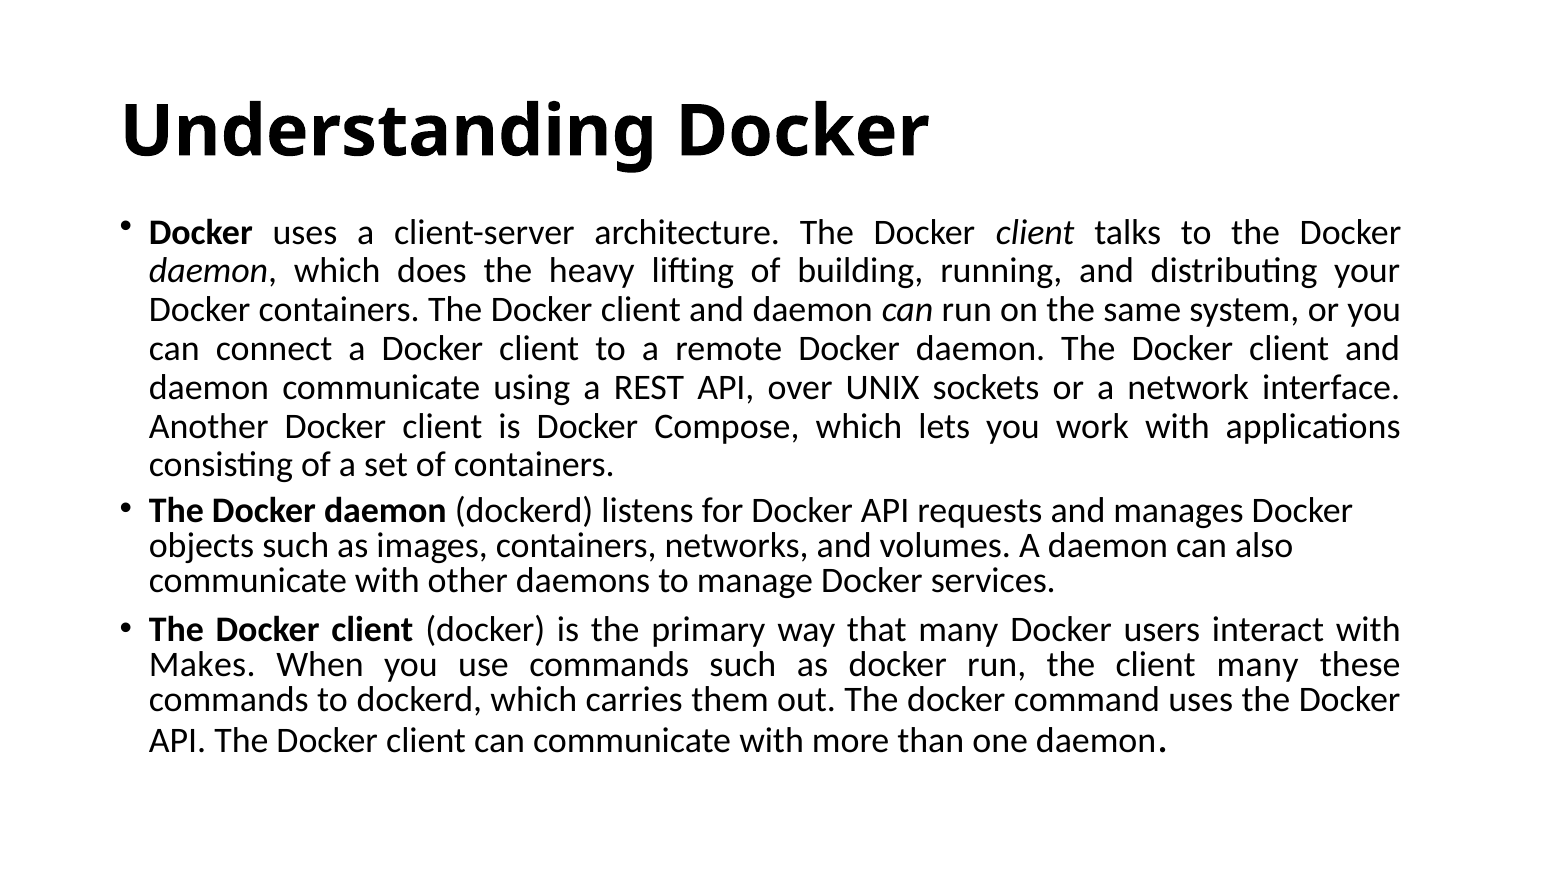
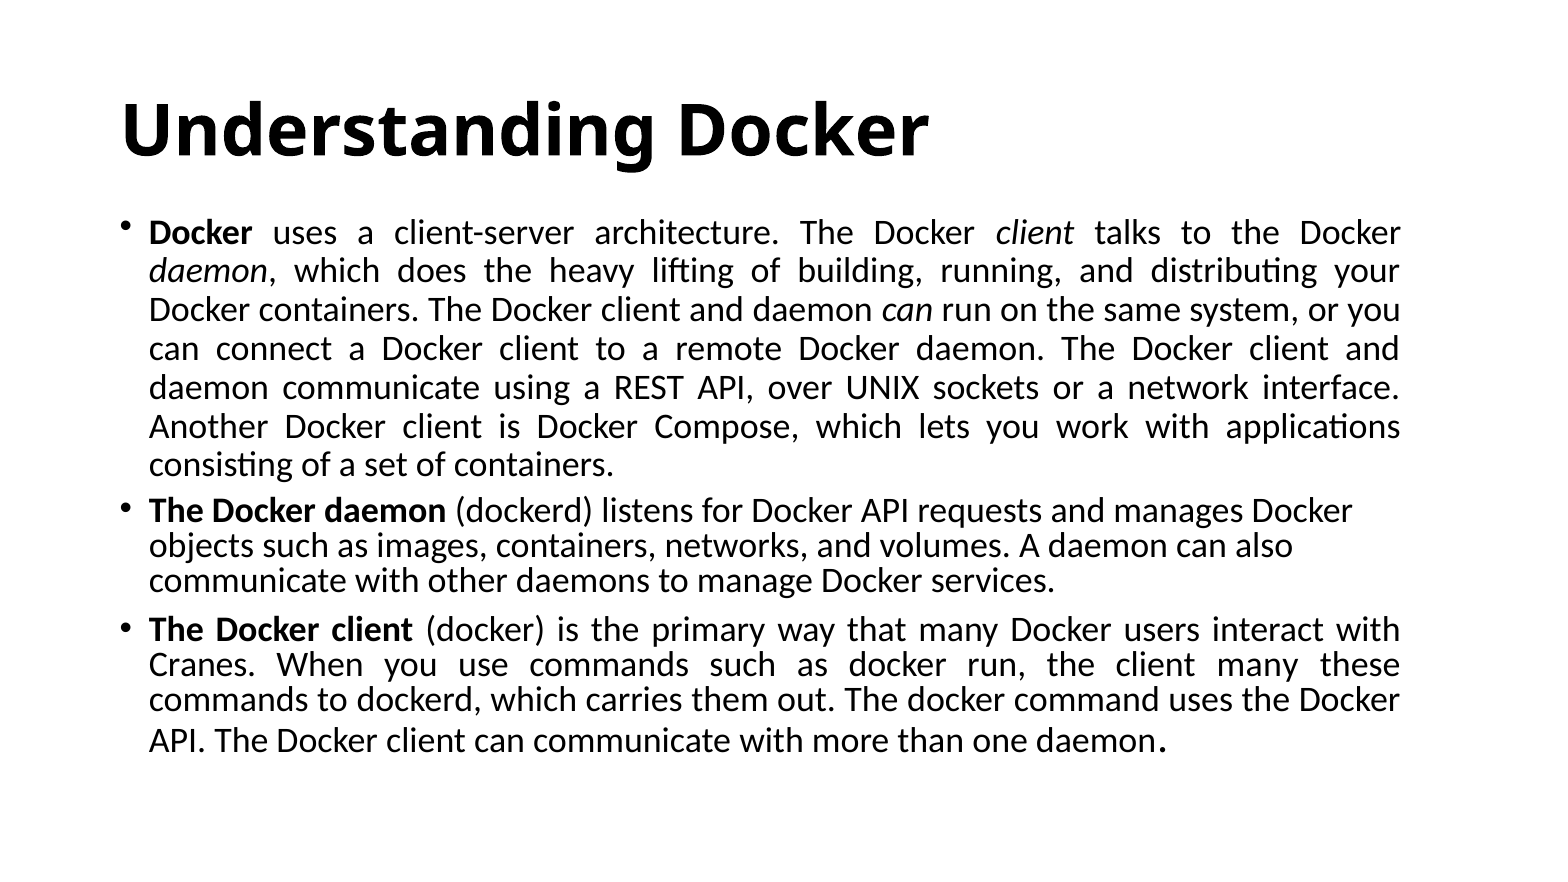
Makes: Makes -> Cranes
